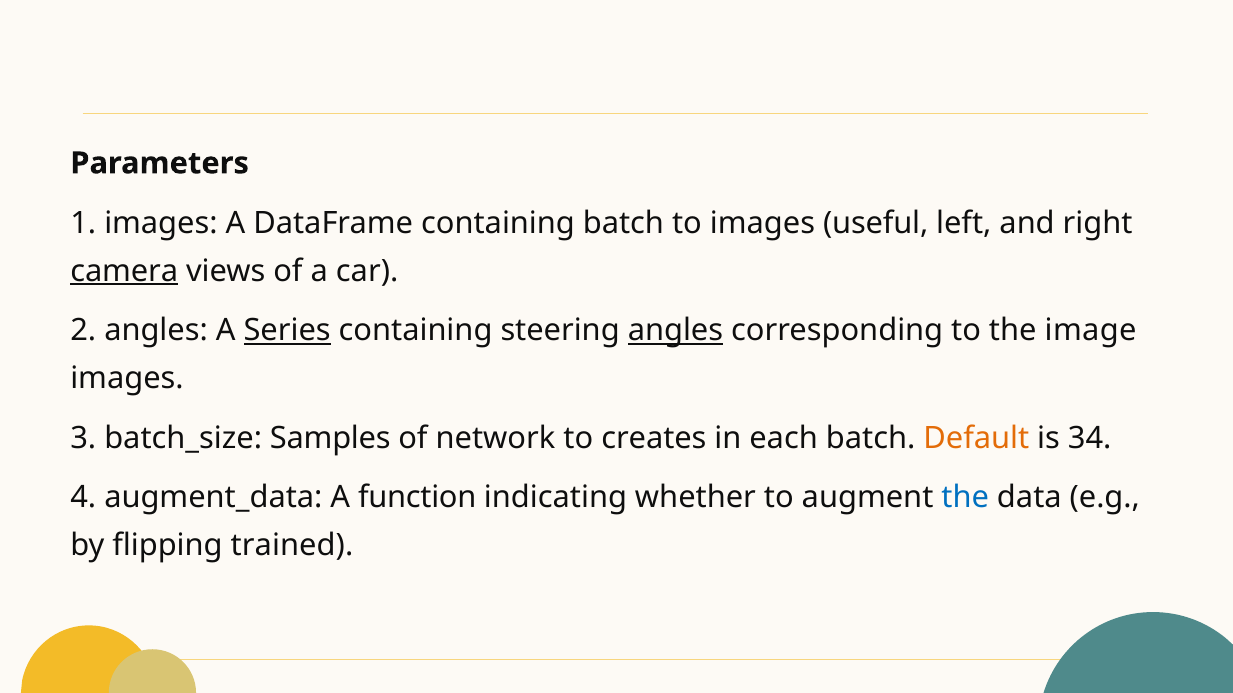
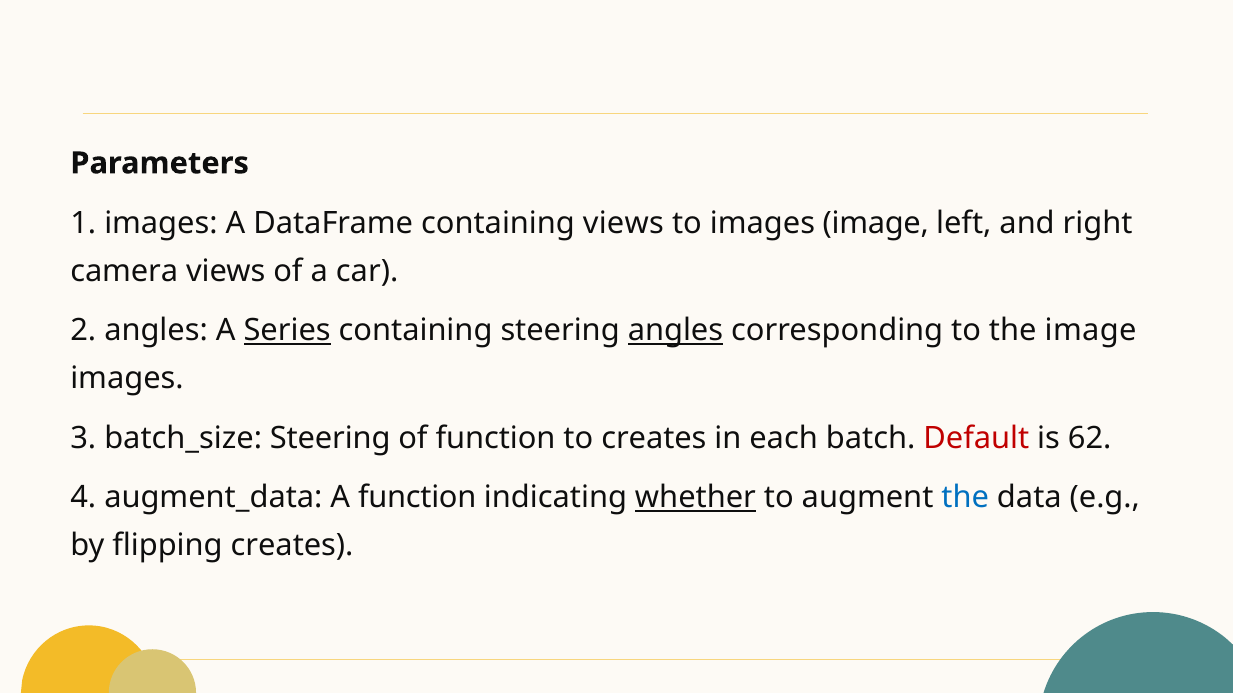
containing batch: batch -> views
images useful: useful -> image
camera underline: present -> none
batch_size Samples: Samples -> Steering
of network: network -> function
Default colour: orange -> red
34: 34 -> 62
whether underline: none -> present
flipping trained: trained -> creates
